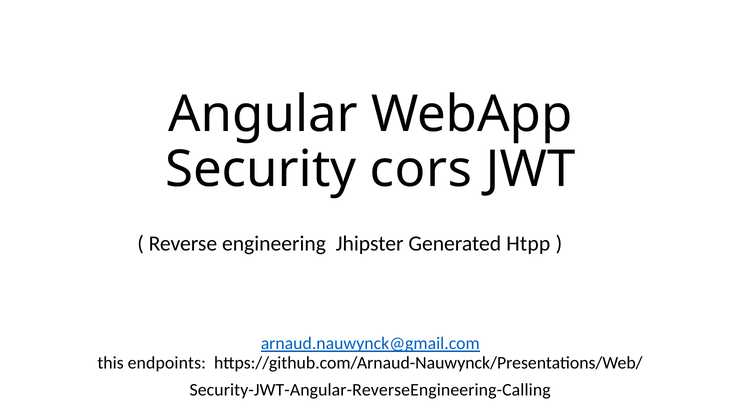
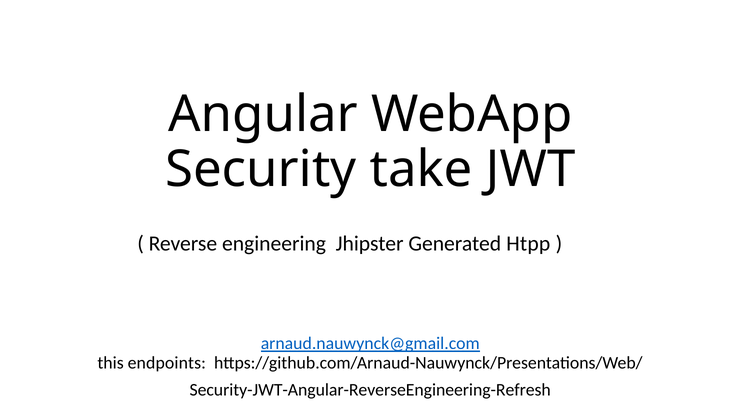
cors: cors -> take
Security-JWT-Angular-ReverseEngineering-Calling: Security-JWT-Angular-ReverseEngineering-Calling -> Security-JWT-Angular-ReverseEngineering-Refresh
